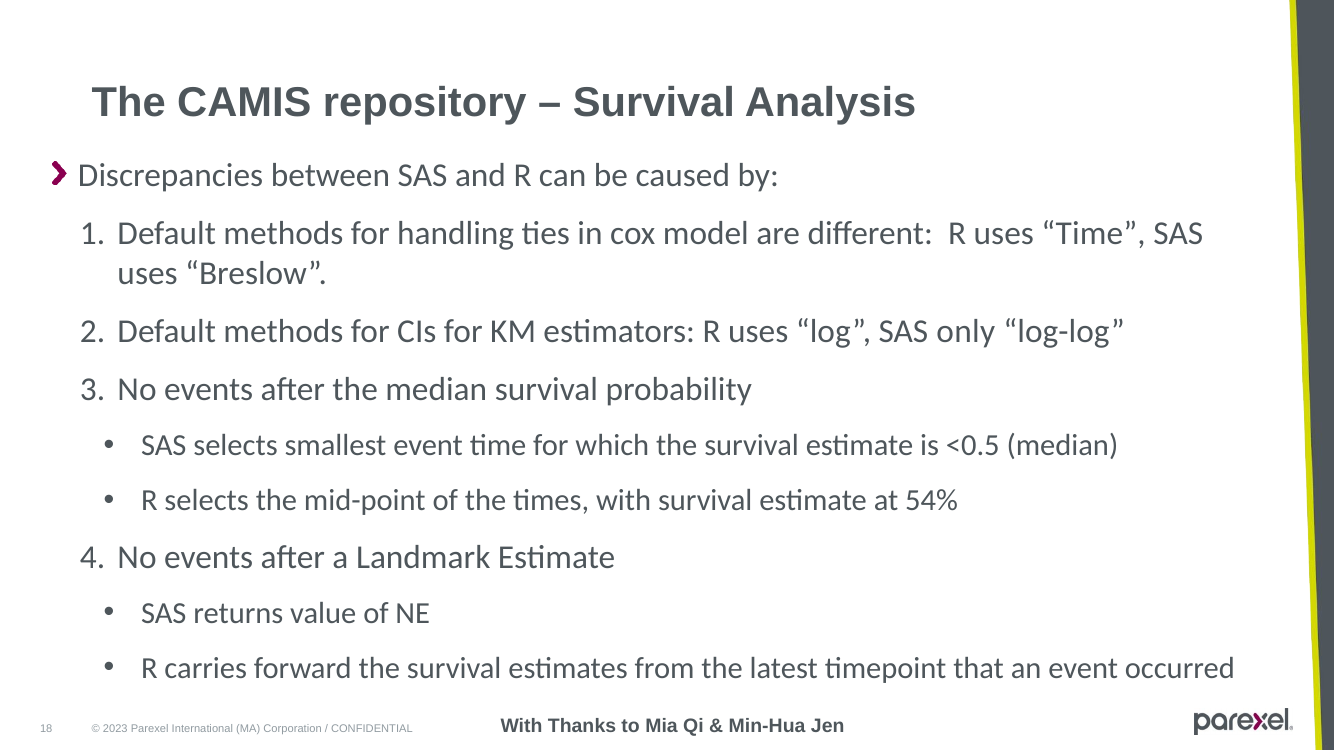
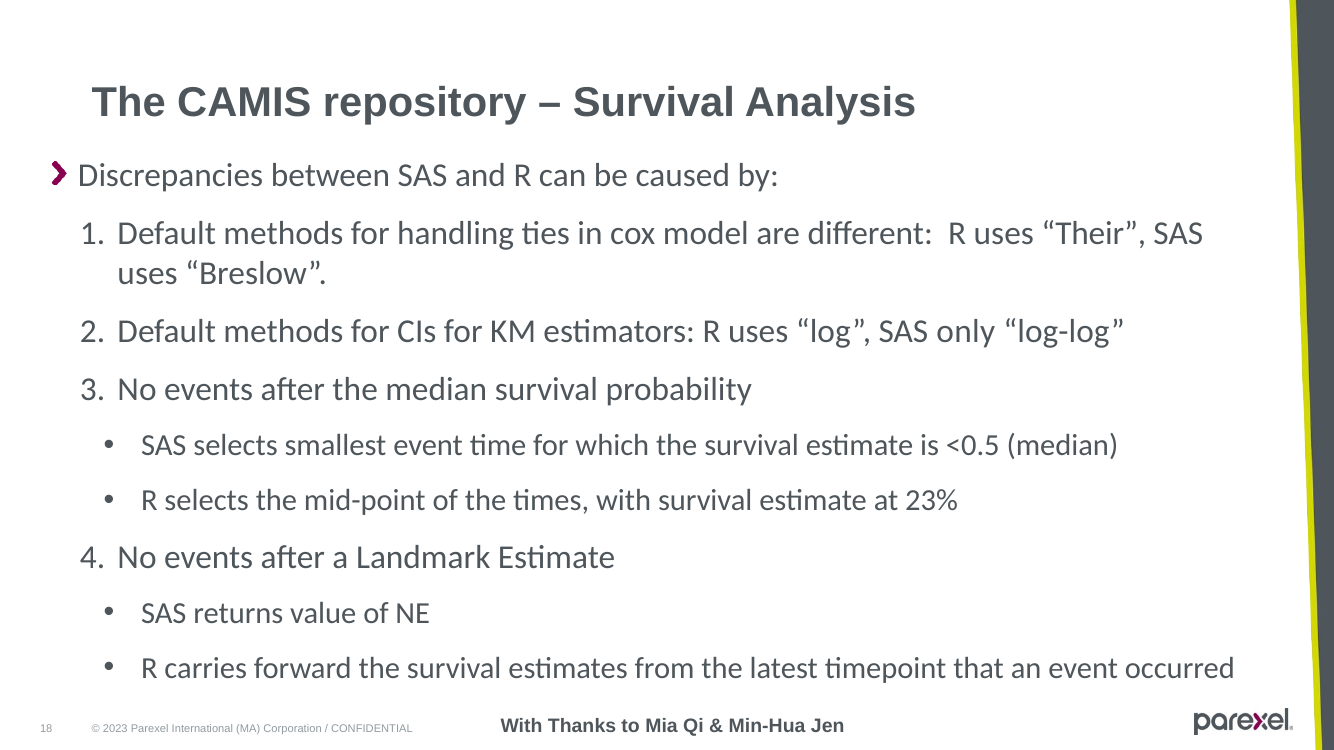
uses Time: Time -> Their
54%: 54% -> 23%
